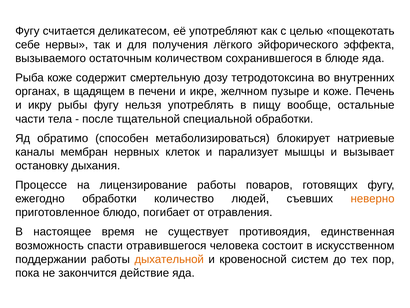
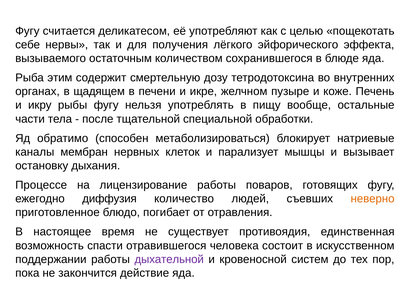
Рыба коже: коже -> этим
ежегодно обработки: обработки -> диффузия
дыхательной colour: orange -> purple
